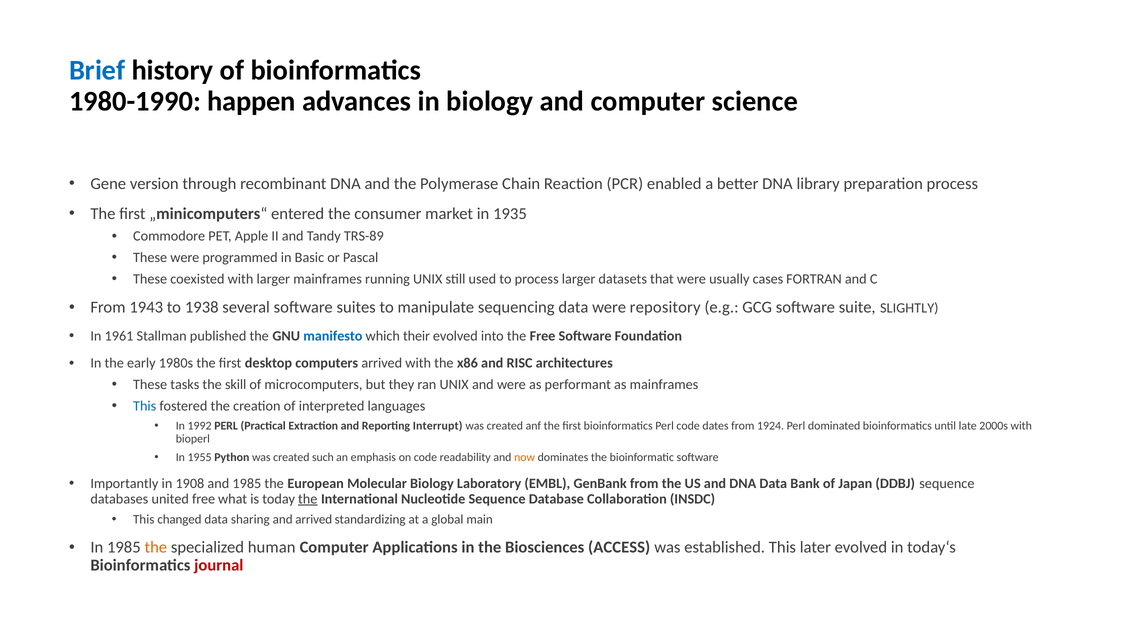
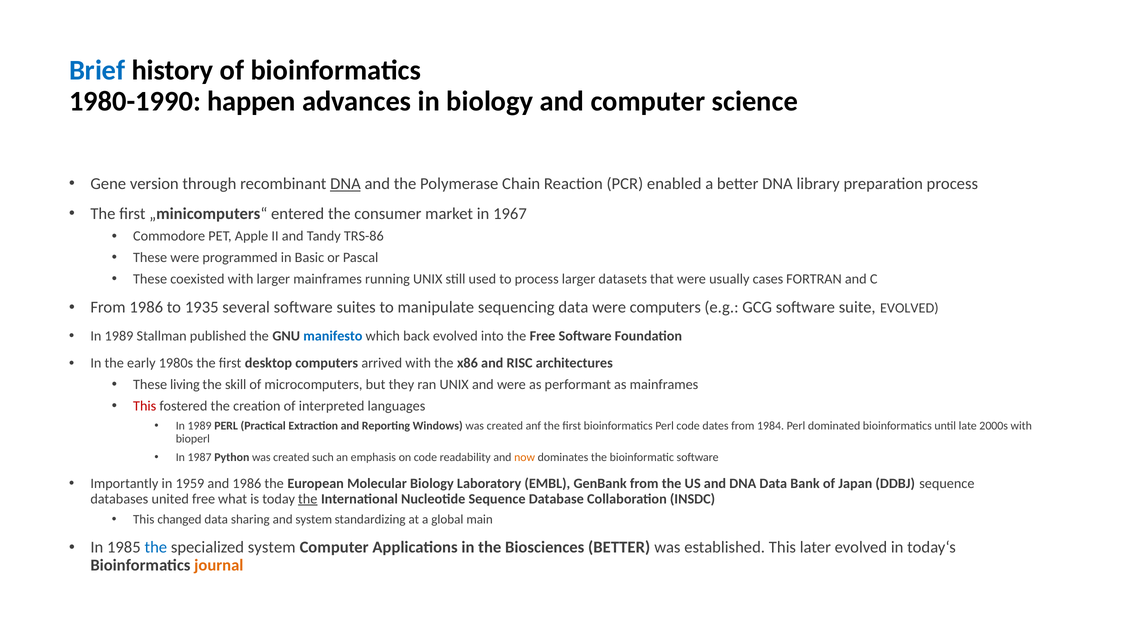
DNA at (345, 184) underline: none -> present
1935: 1935 -> 1967
TRS-89: TRS-89 -> TRS-86
From 1943: 1943 -> 1986
1938: 1938 -> 1935
were repository: repository -> computers
suite SLIGHTLY: SLIGHTLY -> EVOLVED
1961 at (119, 336): 1961 -> 1989
their: their -> back
tasks: tasks -> living
This at (145, 406) colour: blue -> red
1992 at (200, 426): 1992 -> 1989
Interrupt: Interrupt -> Windows
1924: 1924 -> 1984
1955: 1955 -> 1987
1908: 1908 -> 1959
and 1985: 1985 -> 1986
and arrived: arrived -> system
the at (156, 547) colour: orange -> blue
specialized human: human -> system
Biosciences ACCESS: ACCESS -> BETTER
journal colour: red -> orange
